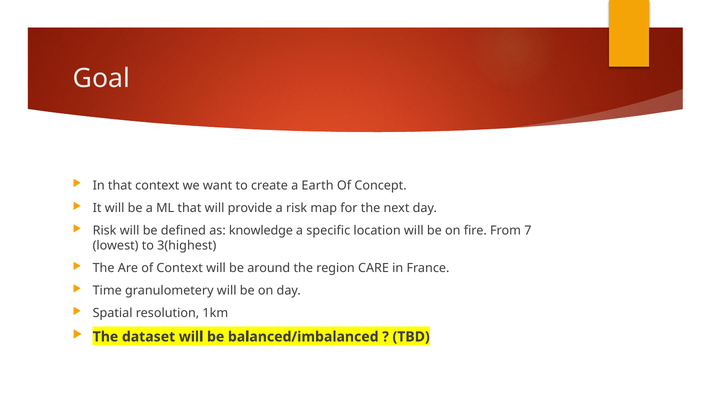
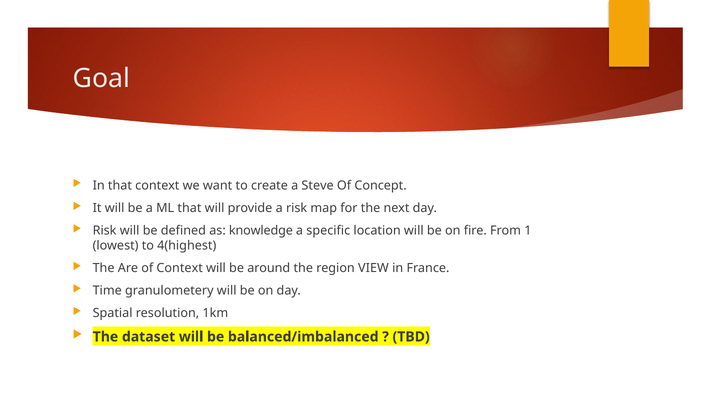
Earth: Earth -> Steve
7: 7 -> 1
3(highest: 3(highest -> 4(highest
CARE: CARE -> VIEW
